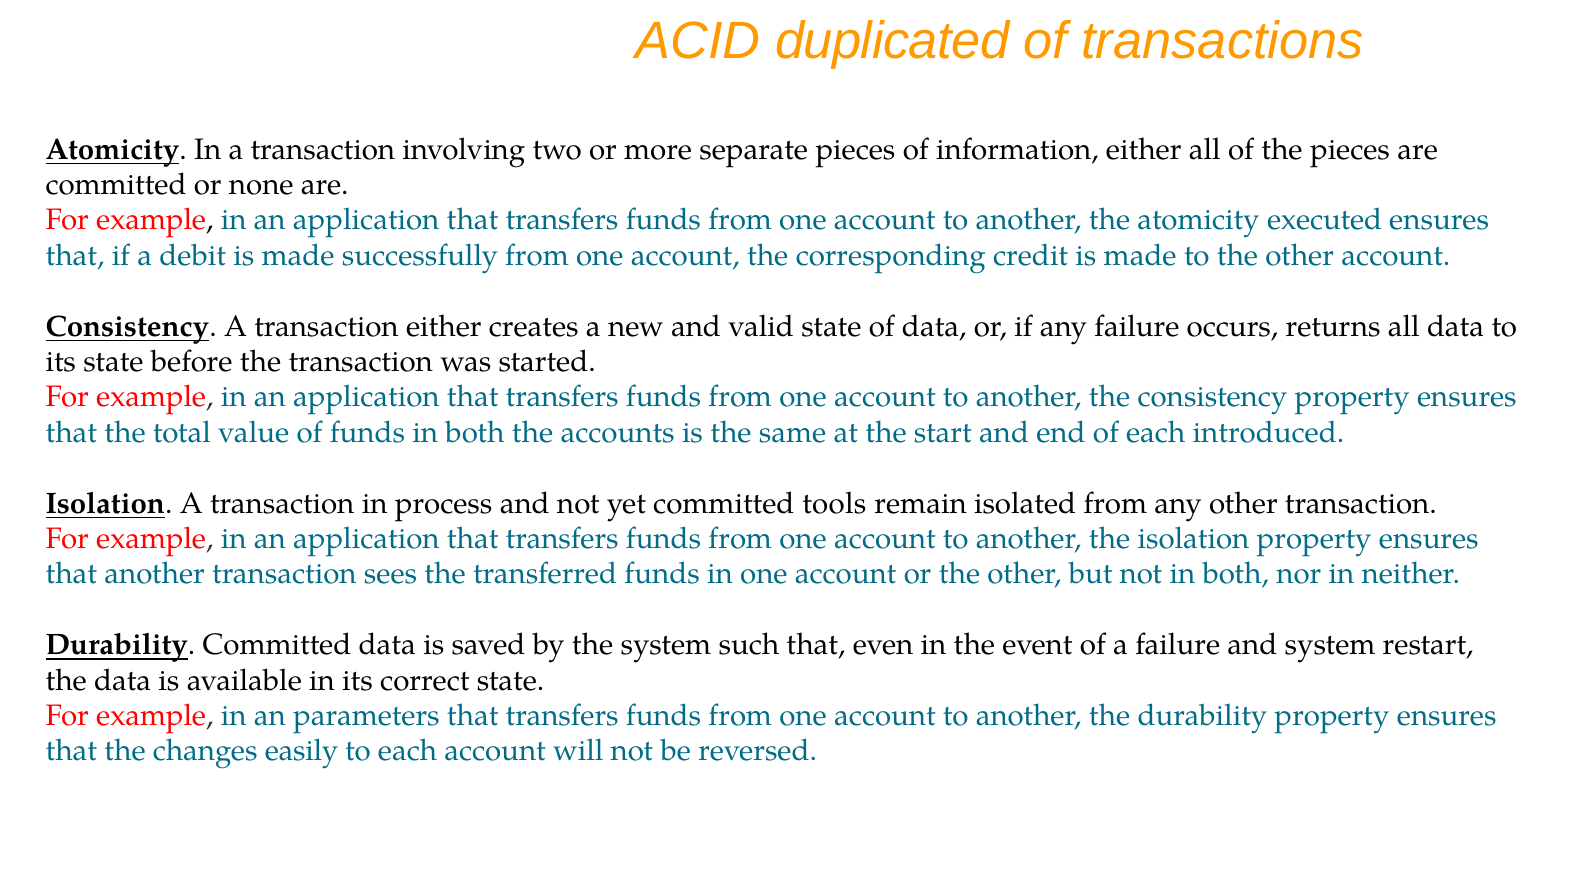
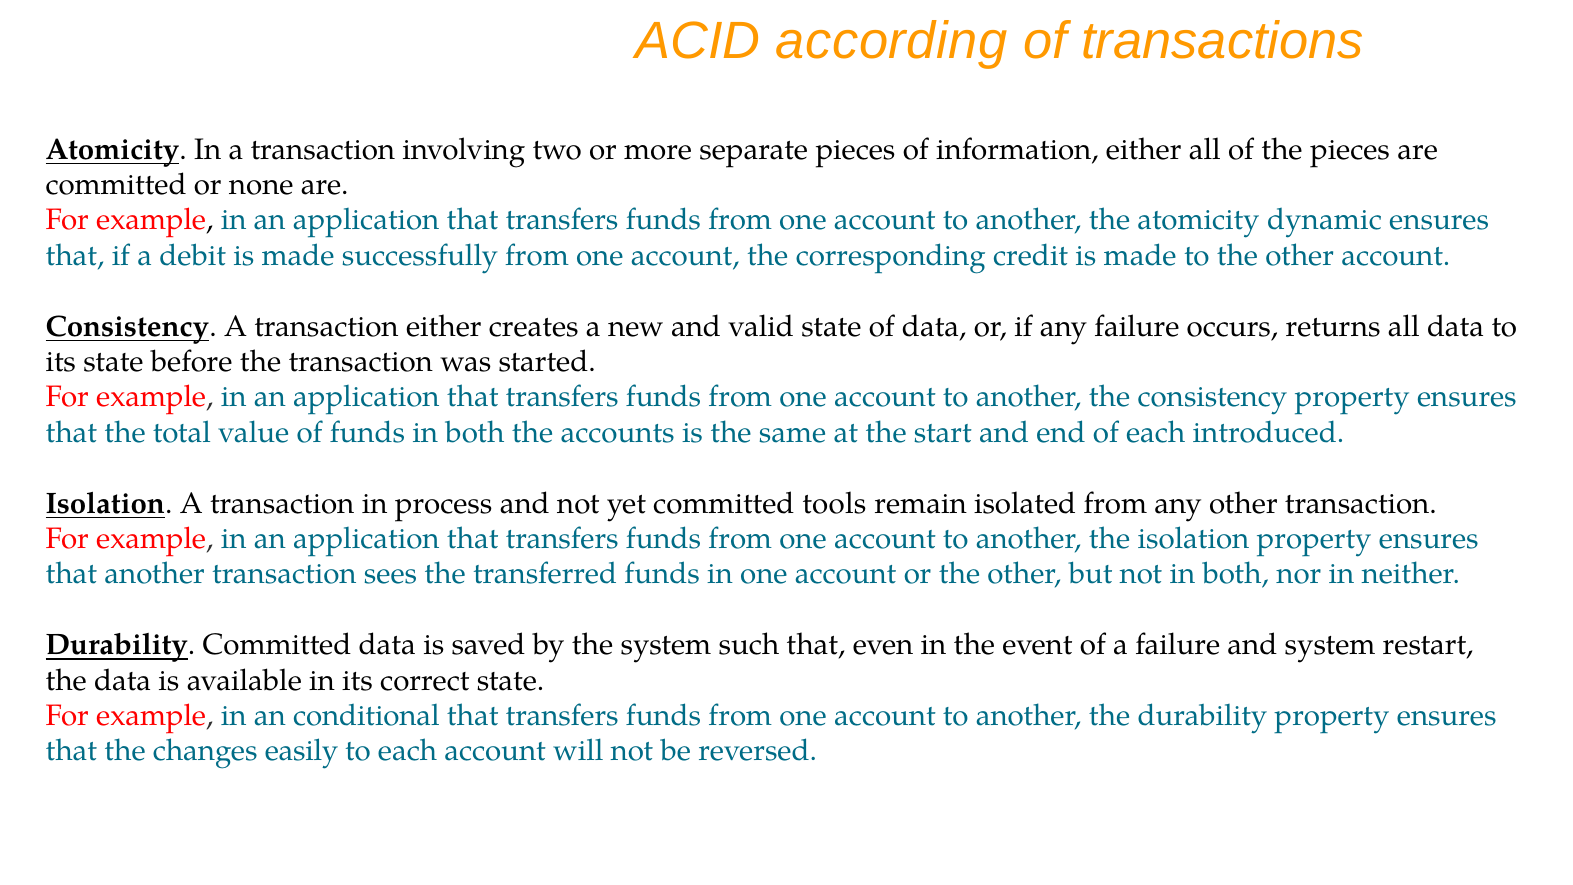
duplicated: duplicated -> according
executed: executed -> dynamic
parameters: parameters -> conditional
